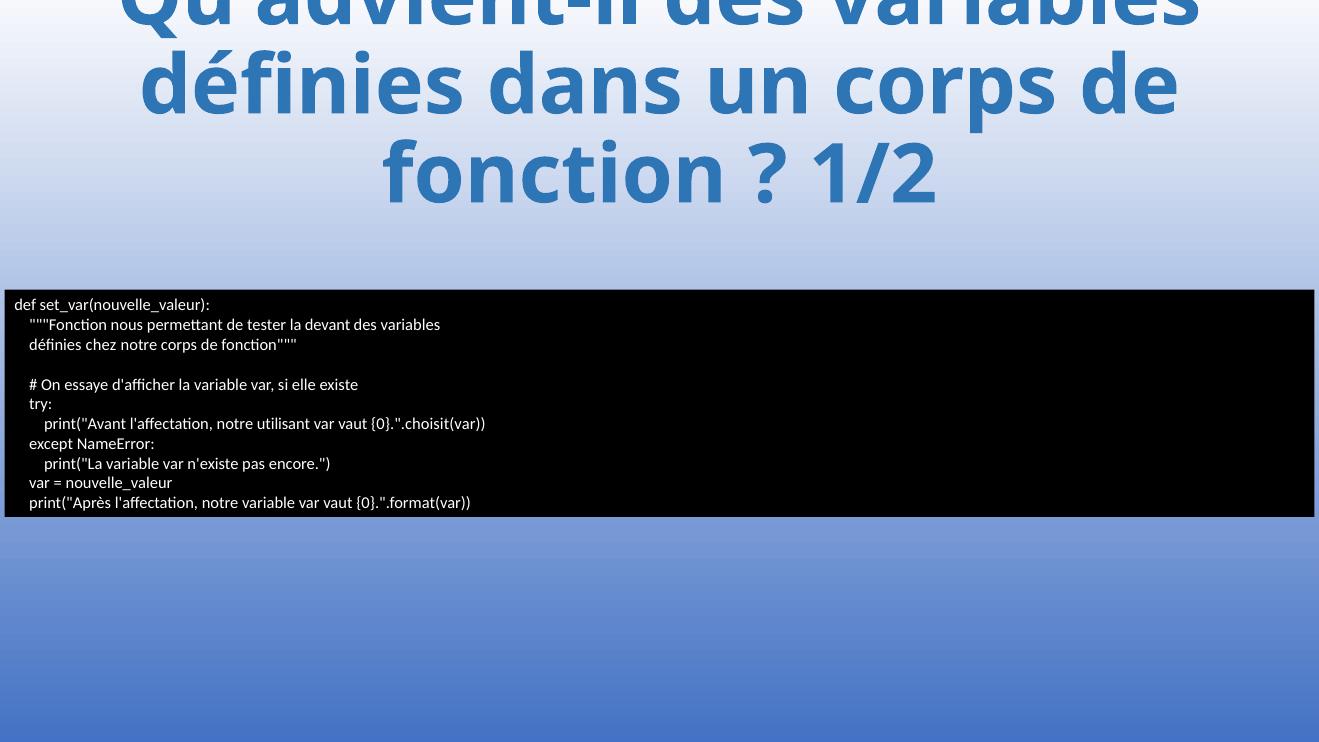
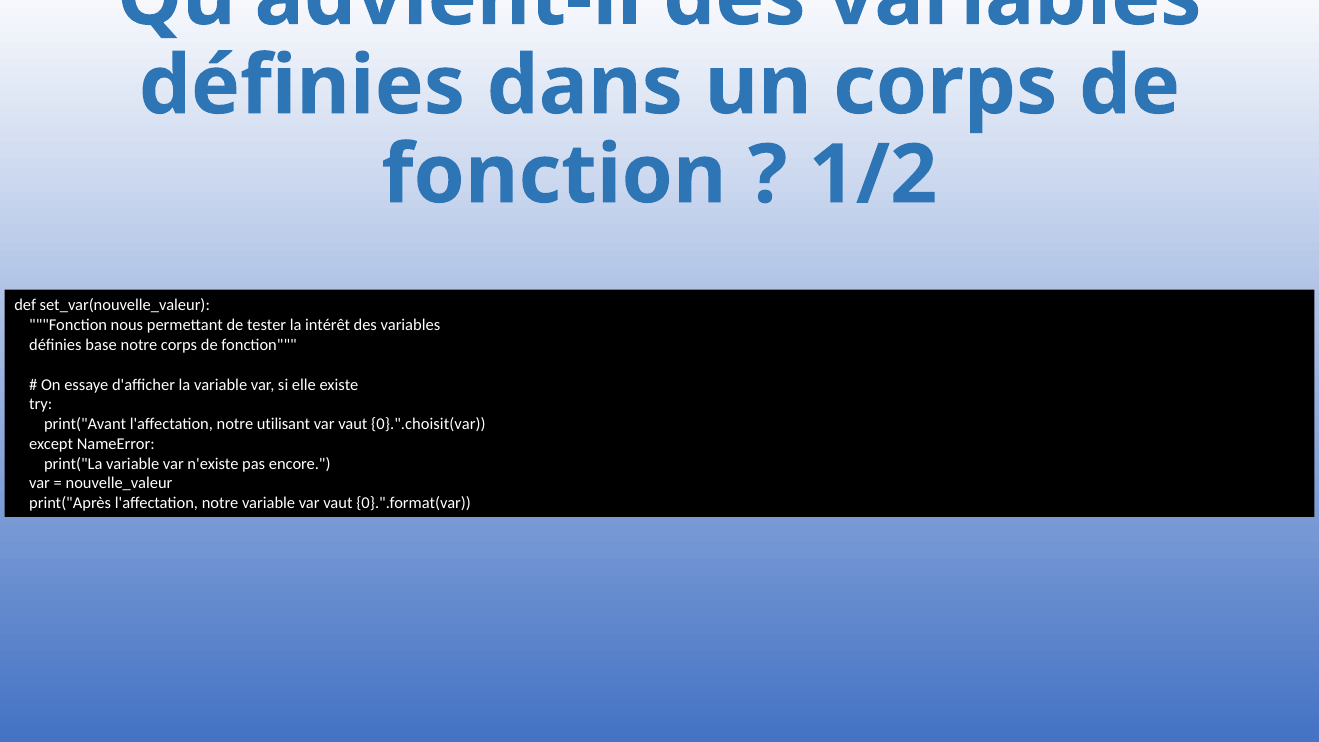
devant: devant -> intérêt
chez: chez -> base
